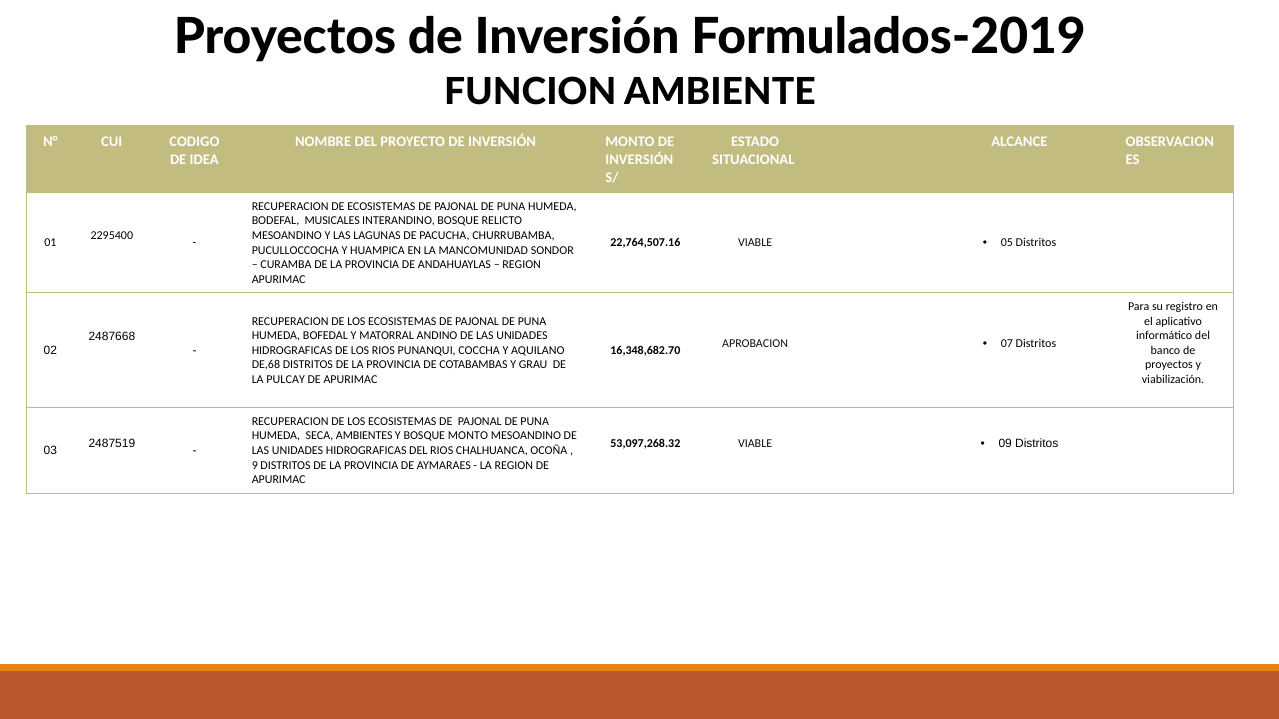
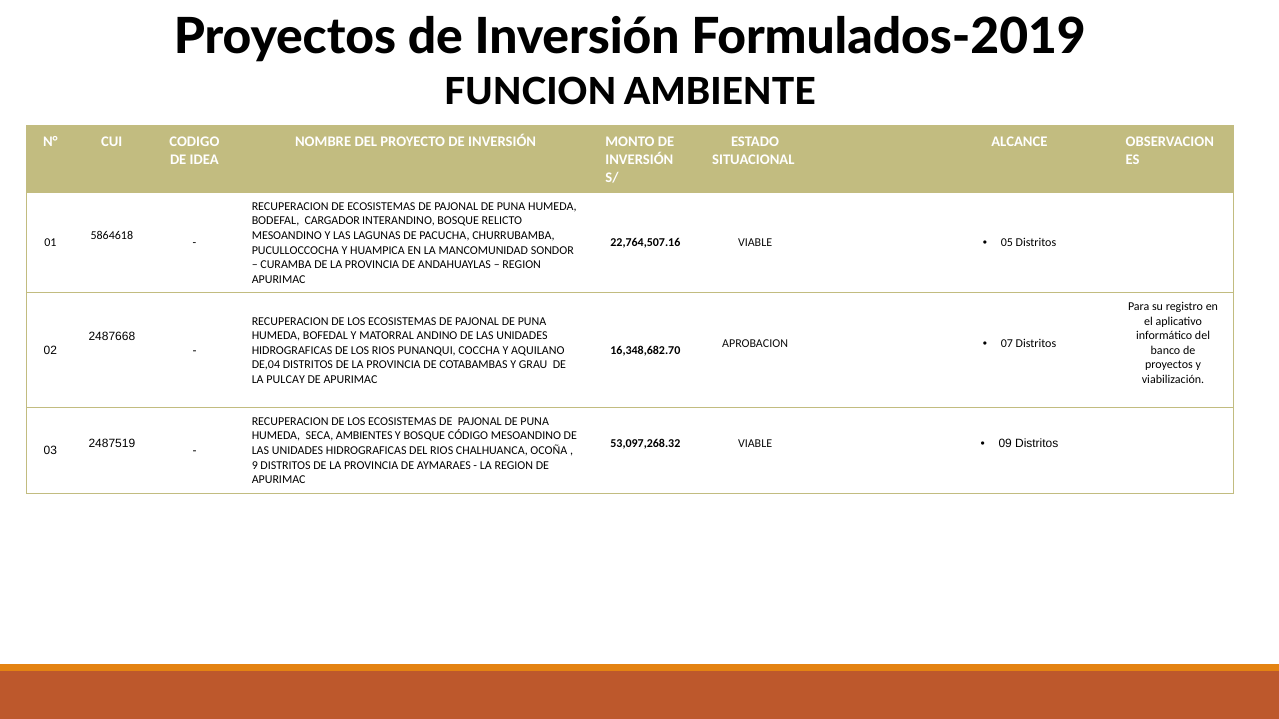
MUSICALES: MUSICALES -> CARGADOR
2295400: 2295400 -> 5864618
DE,68: DE,68 -> DE,04
BOSQUE MONTO: MONTO -> CÓDIGO
